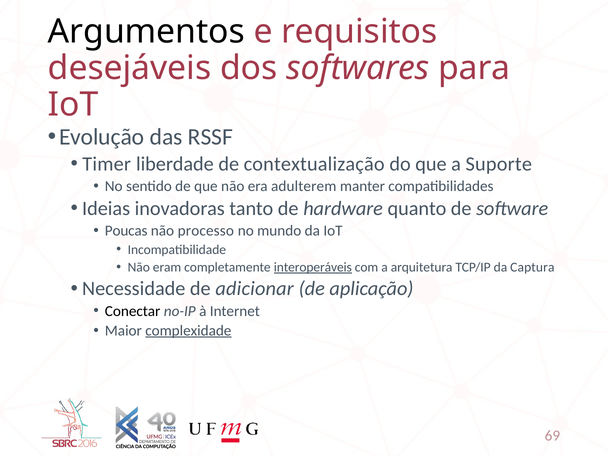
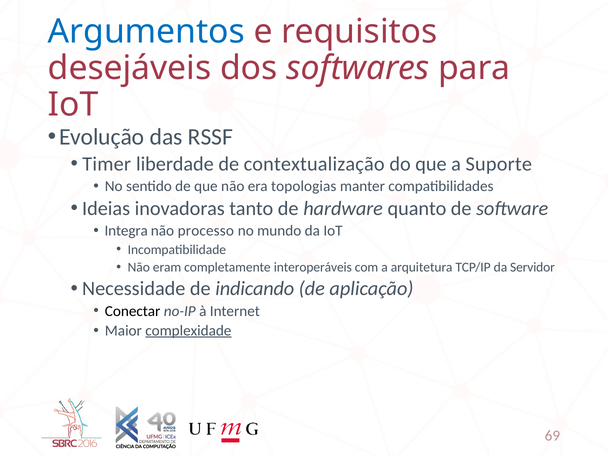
Argumentos colour: black -> blue
adulterem: adulterem -> topologias
Poucas: Poucas -> Integra
interoperáveis underline: present -> none
Captura: Captura -> Servidor
adicionar: adicionar -> indicando
